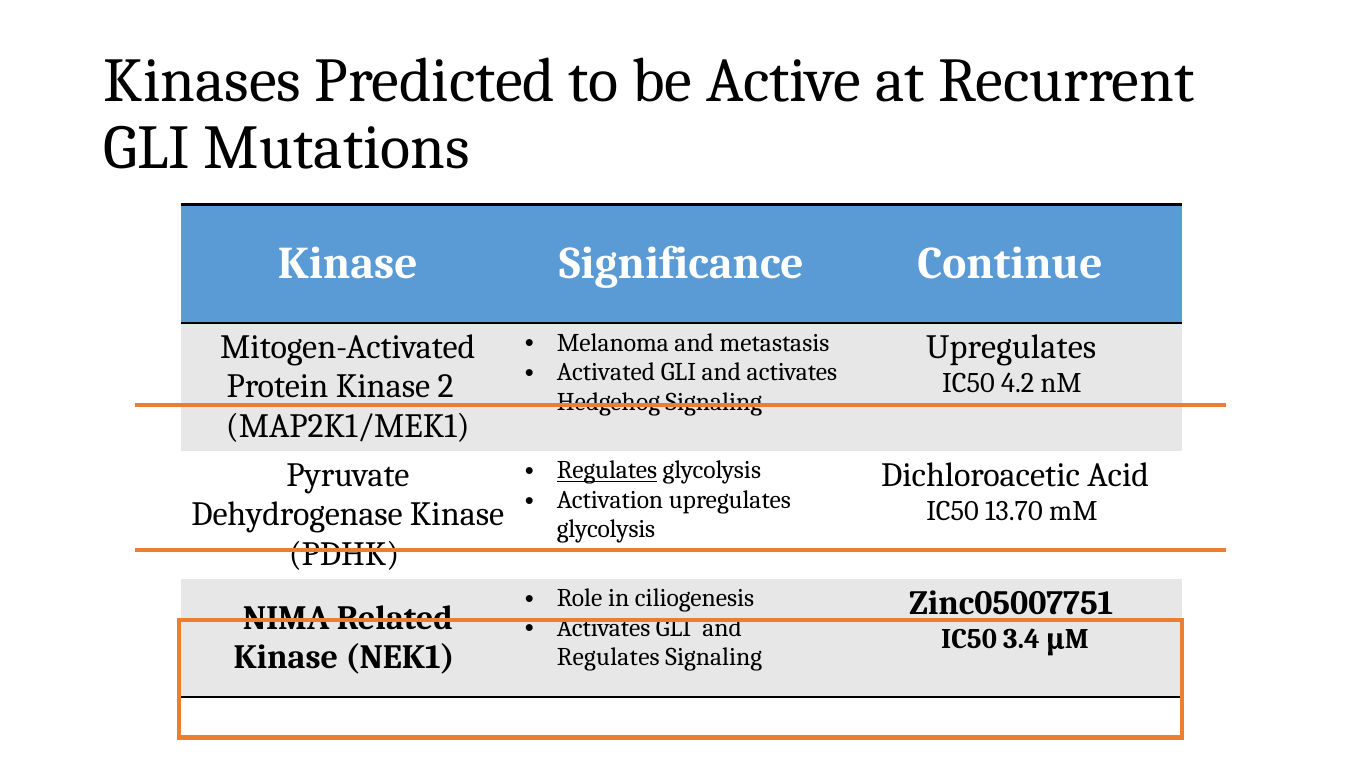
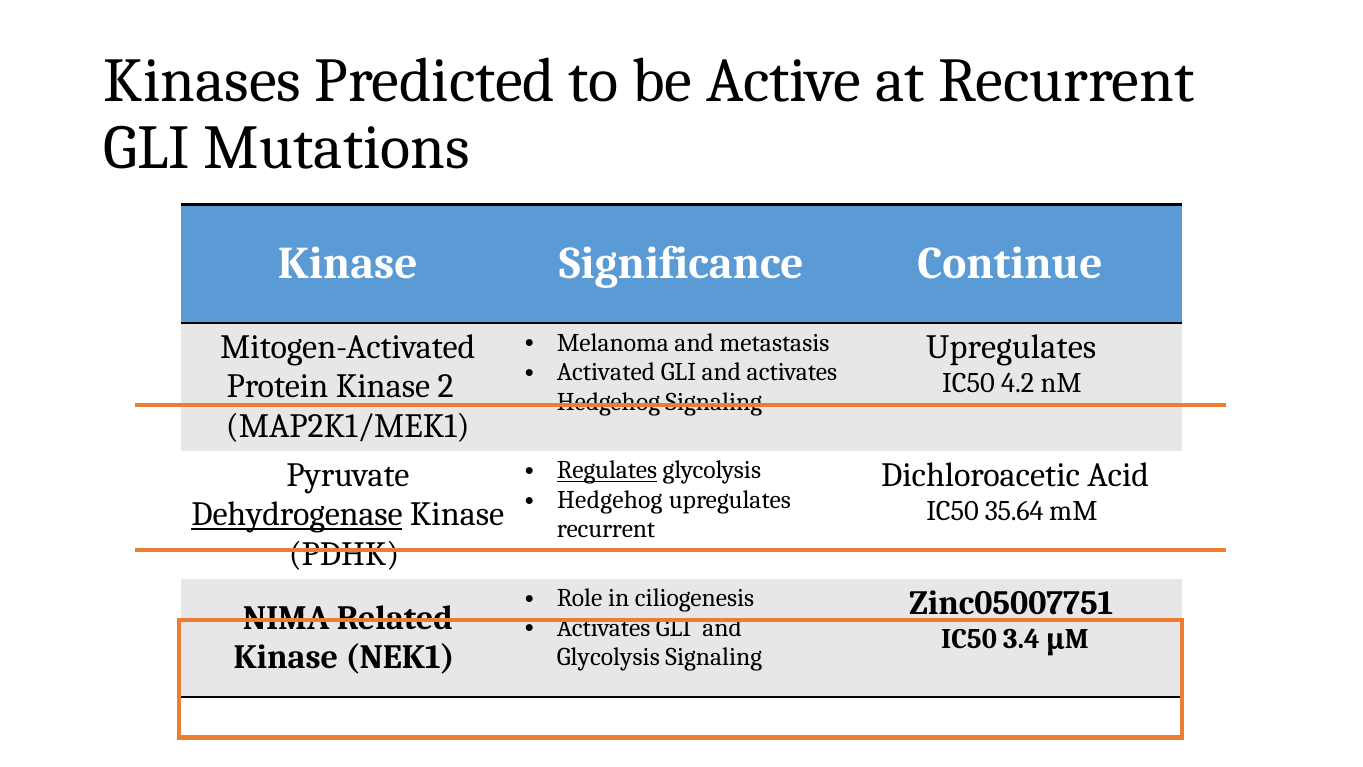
Activation at (610, 500): Activation -> Hedgehog
13.70: 13.70 -> 35.64
Dehydrogenase underline: none -> present
glycolysis at (606, 529): glycolysis -> recurrent
Regulates at (608, 657): Regulates -> Glycolysis
